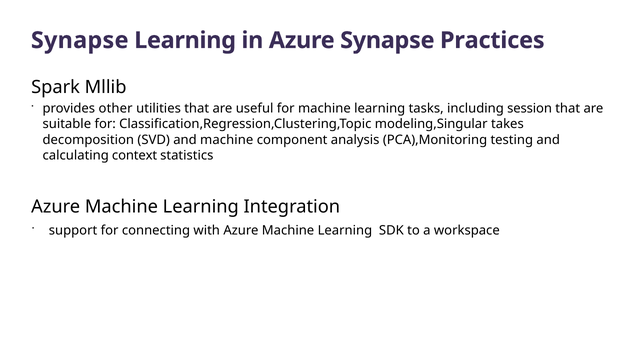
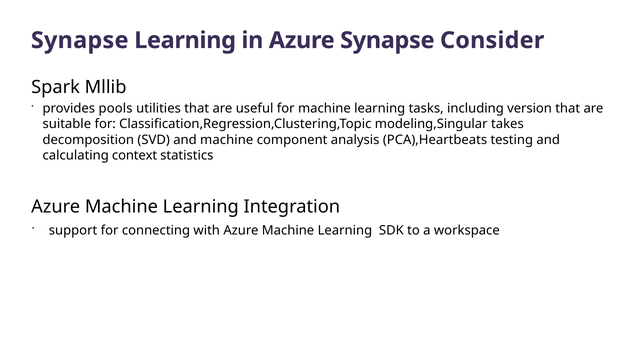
Practices: Practices -> Consider
other: other -> pools
session: session -> version
PCA),Monitoring: PCA),Monitoring -> PCA),Heartbeats
